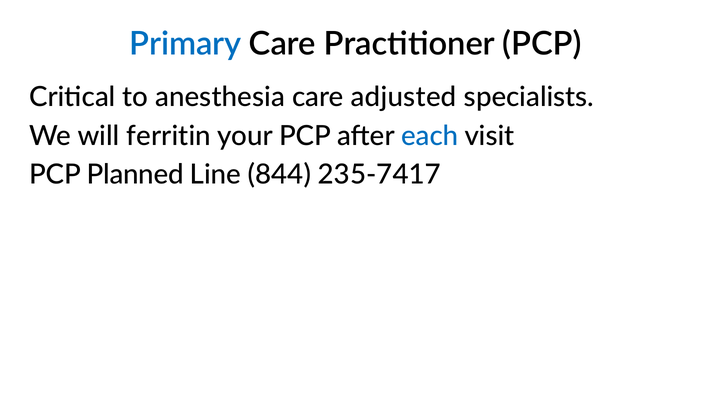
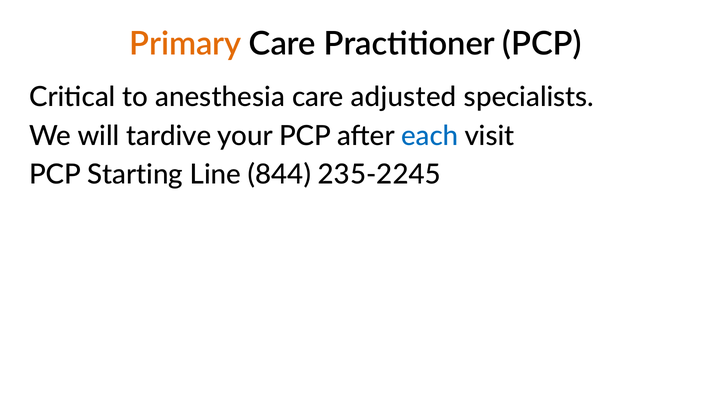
Primary colour: blue -> orange
ferritin: ferritin -> tardive
Planned: Planned -> Starting
235-7417: 235-7417 -> 235-2245
